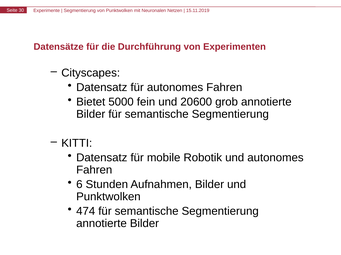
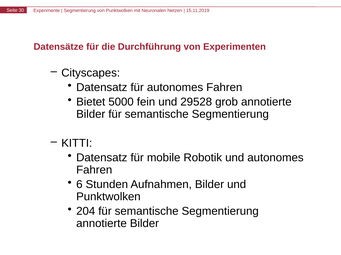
20600: 20600 -> 29528
474: 474 -> 204
